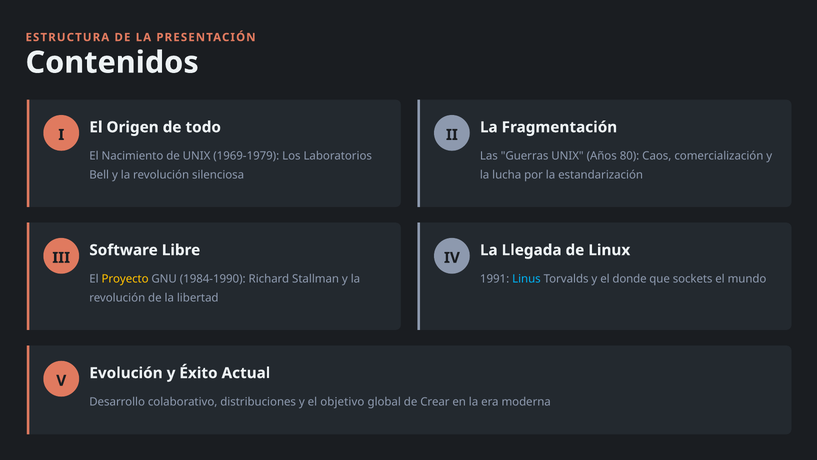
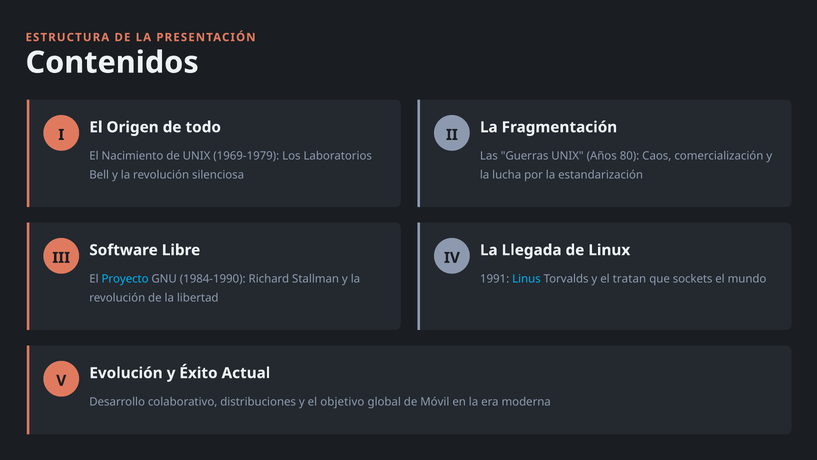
Proyecto colour: yellow -> light blue
donde: donde -> tratan
Crear: Crear -> Móvil
